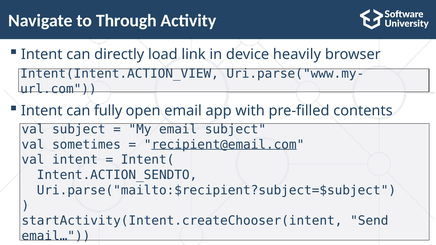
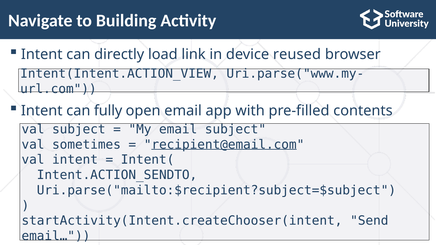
Through: Through -> Building
heavily: heavily -> reused
